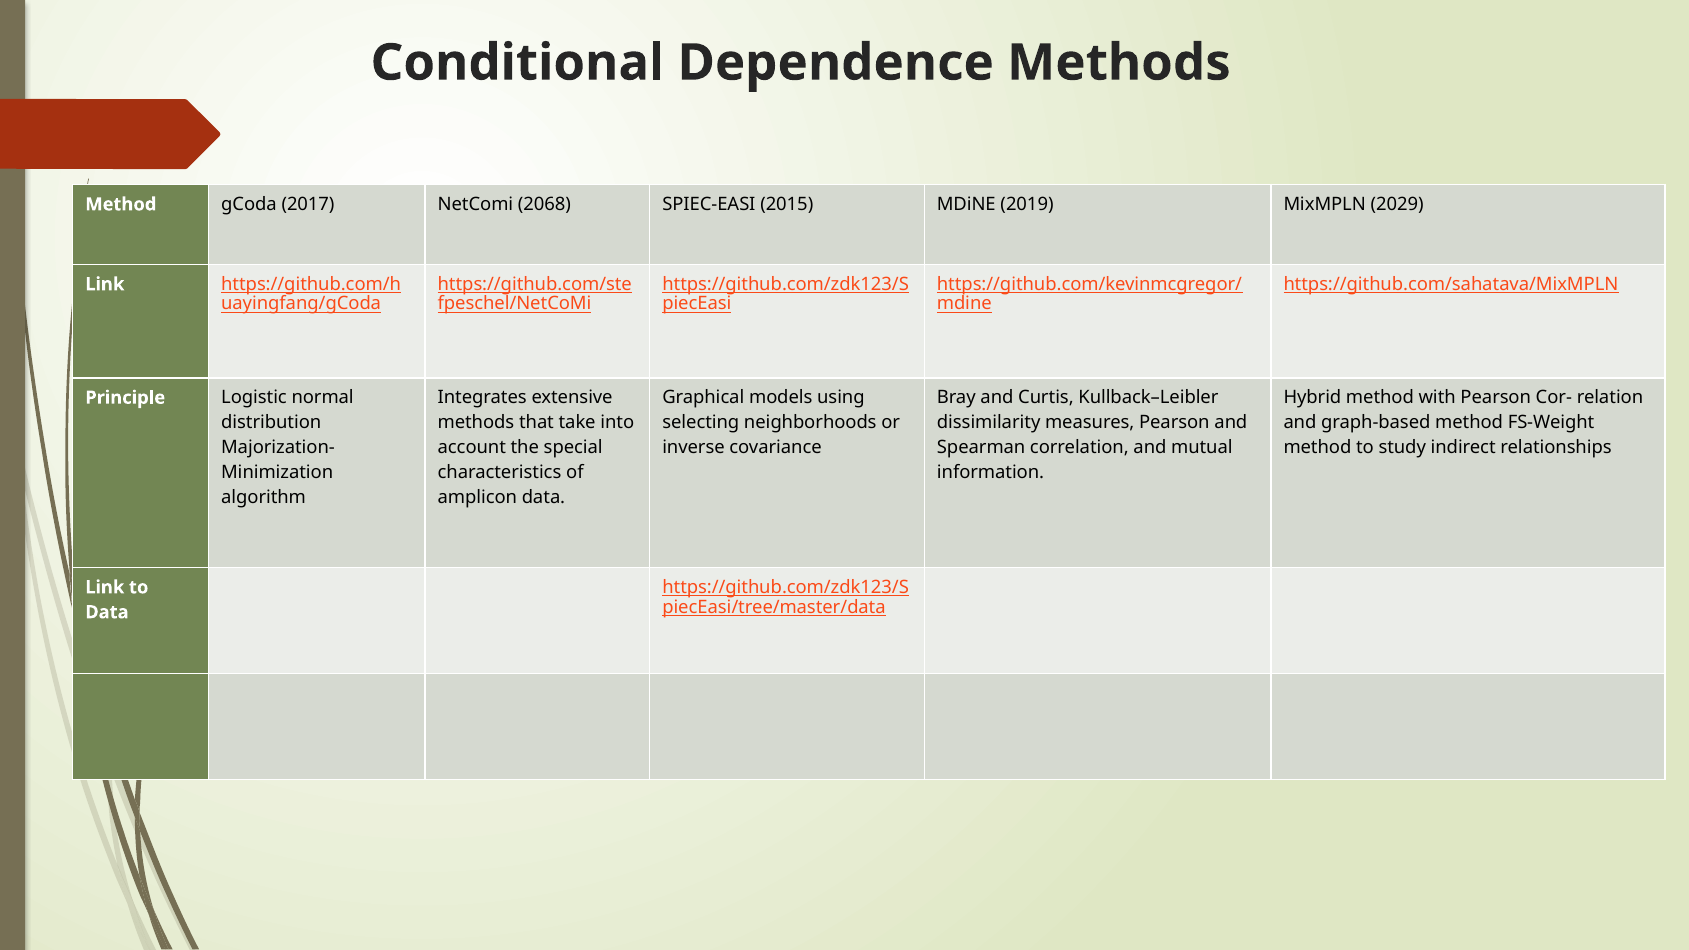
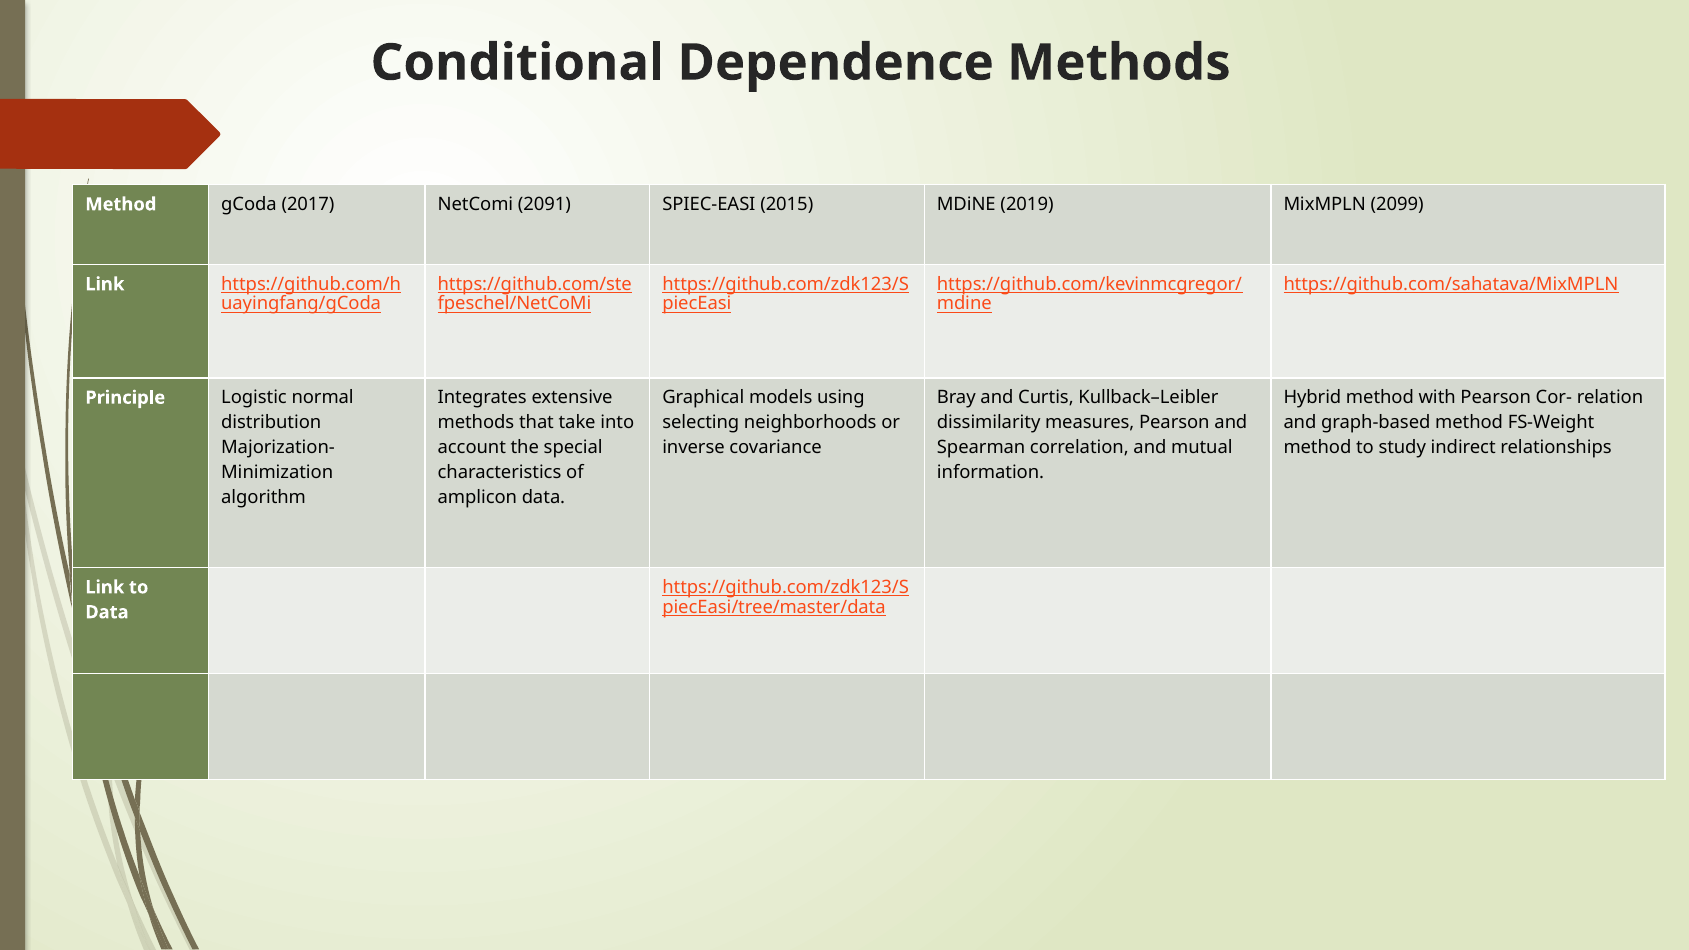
2068: 2068 -> 2091
2029: 2029 -> 2099
